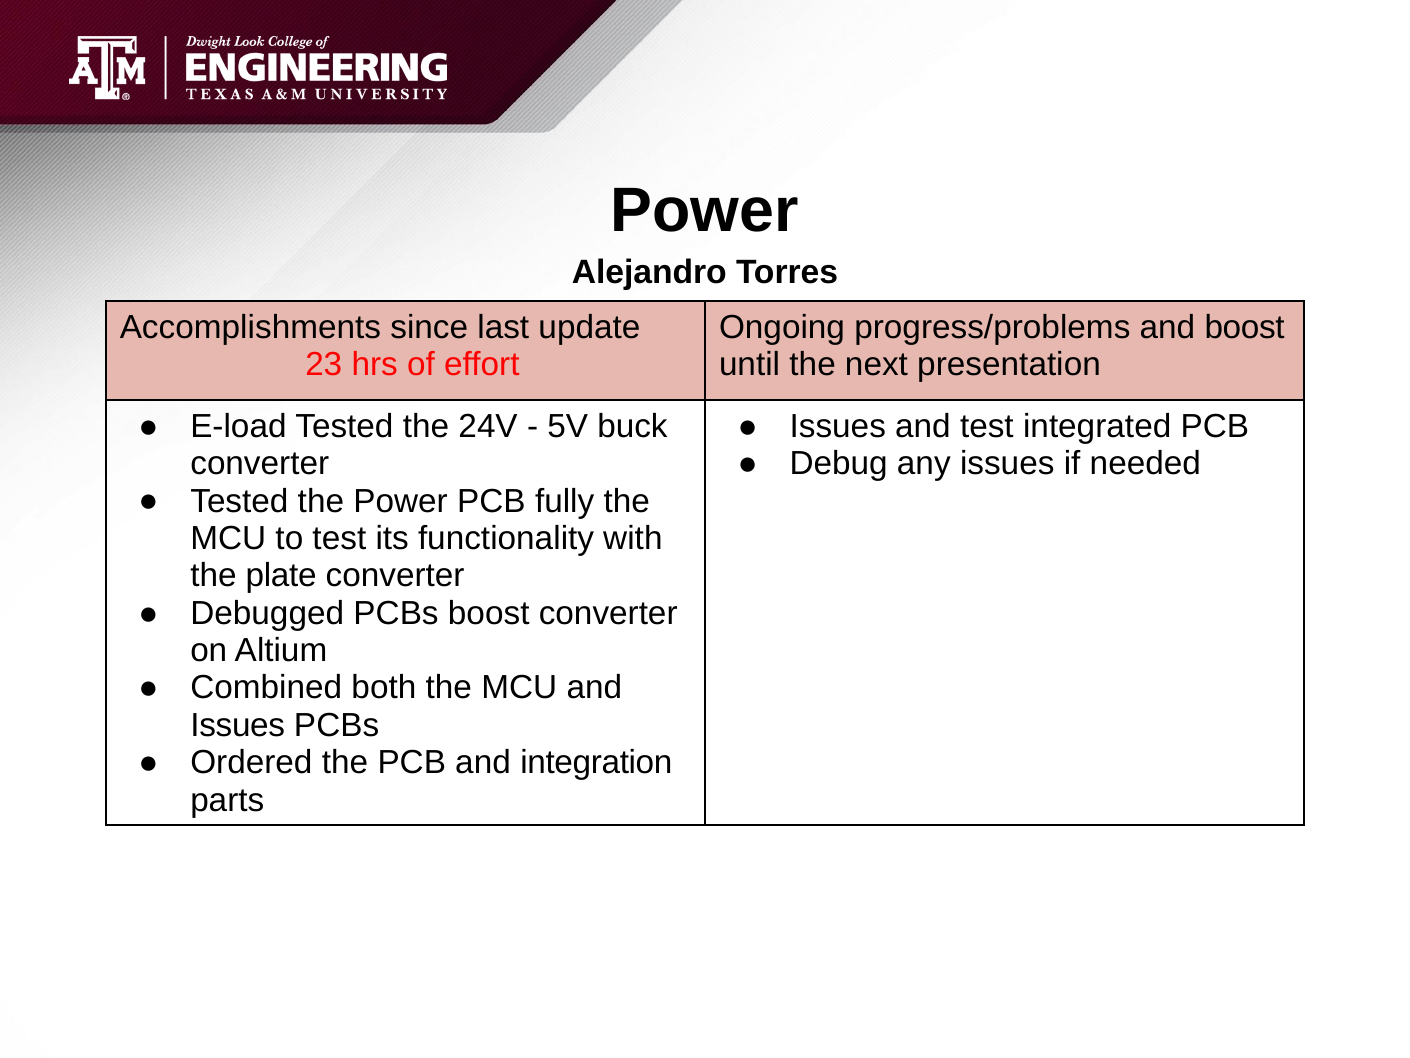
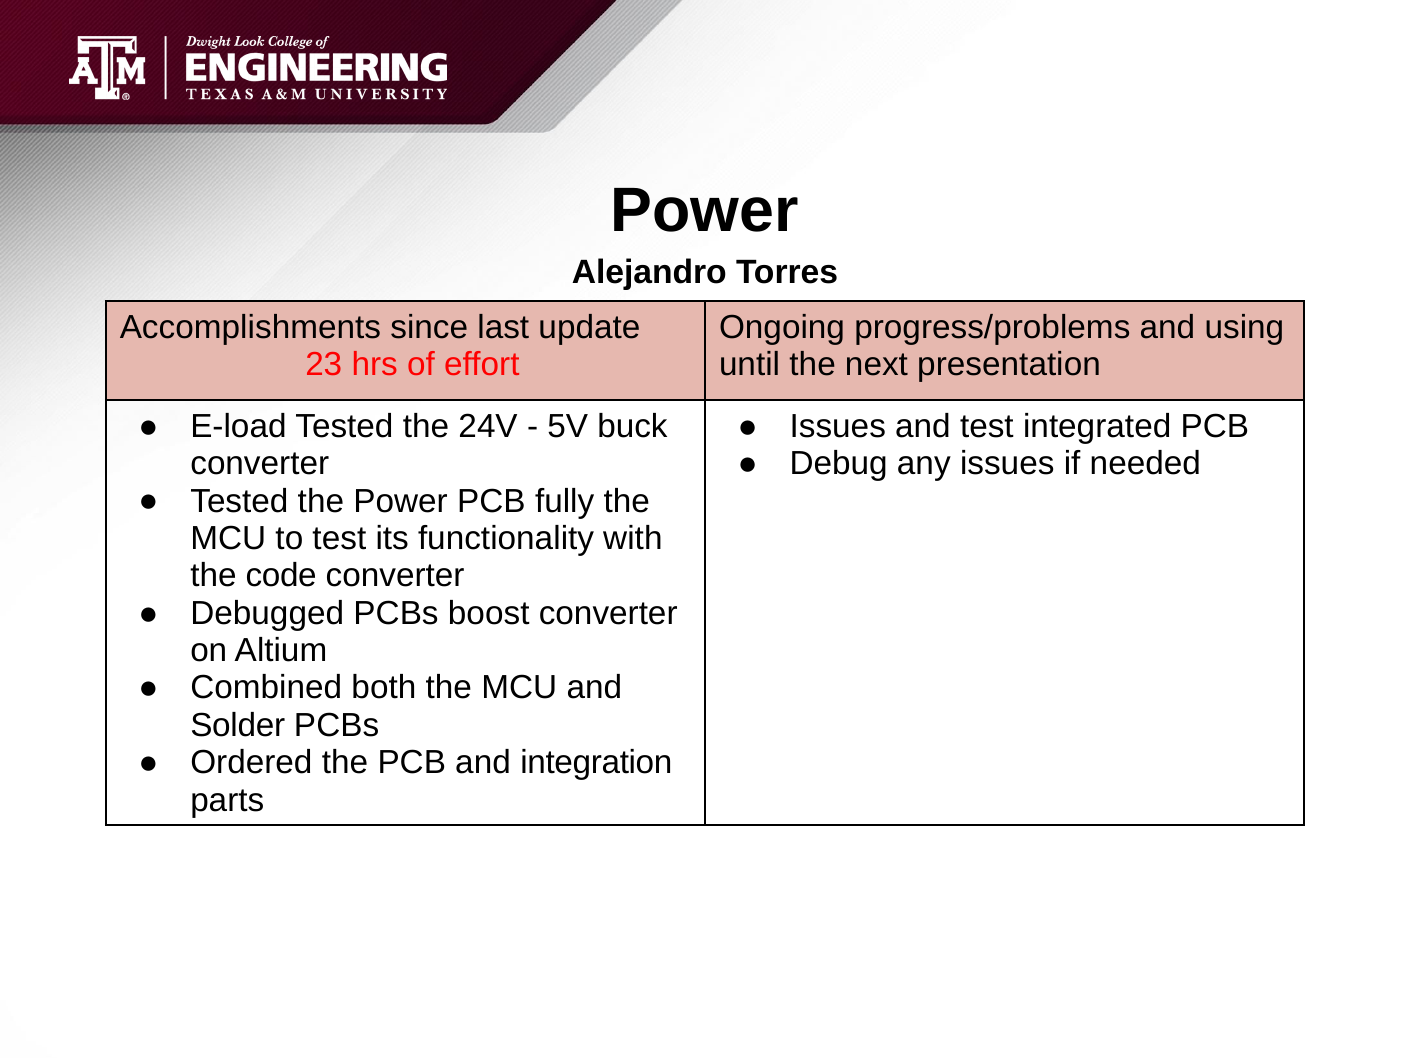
and boost: boost -> using
plate: plate -> code
Issues at (238, 725): Issues -> Solder
